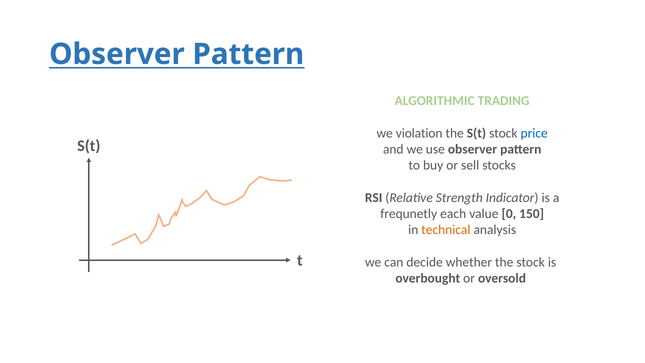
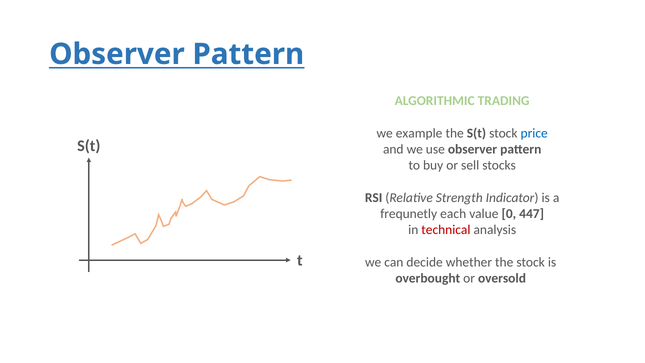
violation: violation -> example
150: 150 -> 447
technical colour: orange -> red
